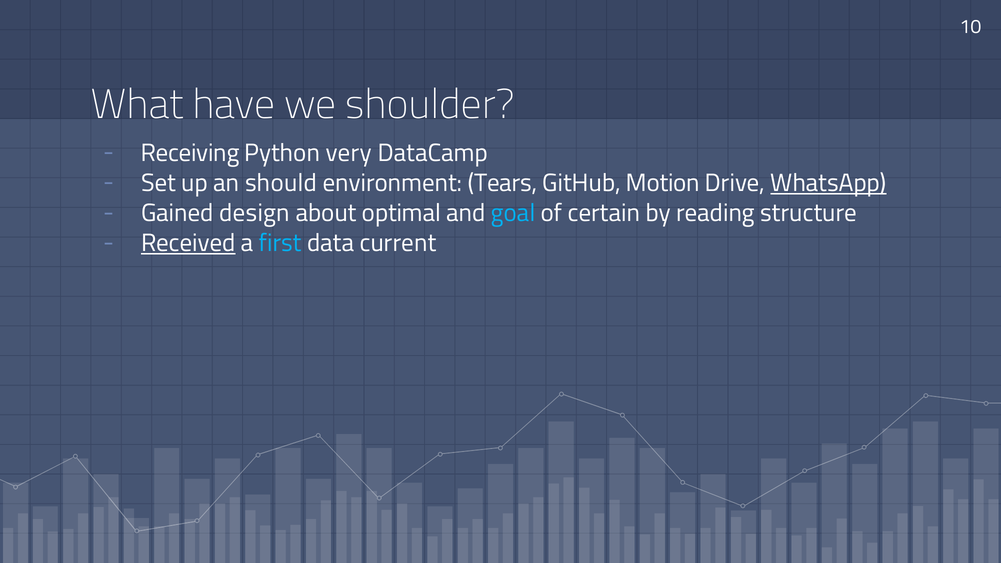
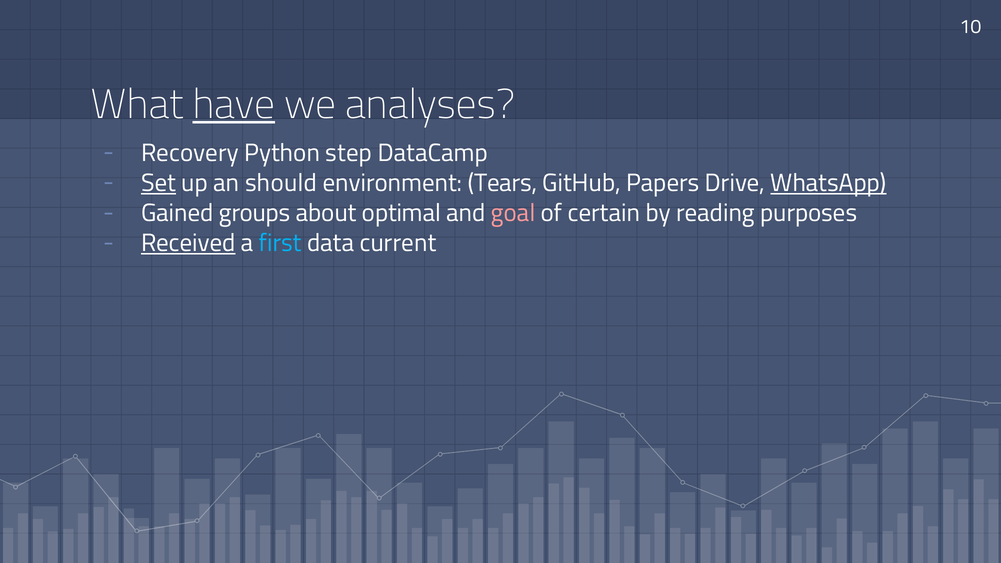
have underline: none -> present
shoulder: shoulder -> analyses
Receiving: Receiving -> Recovery
very: very -> step
Set underline: none -> present
Motion: Motion -> Papers
design: design -> groups
goal colour: light blue -> pink
structure: structure -> purposes
